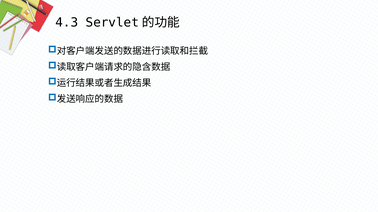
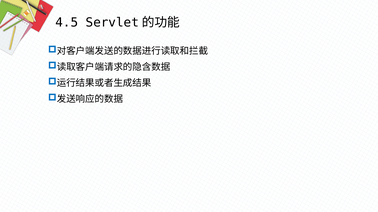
4.3: 4.3 -> 4.5
